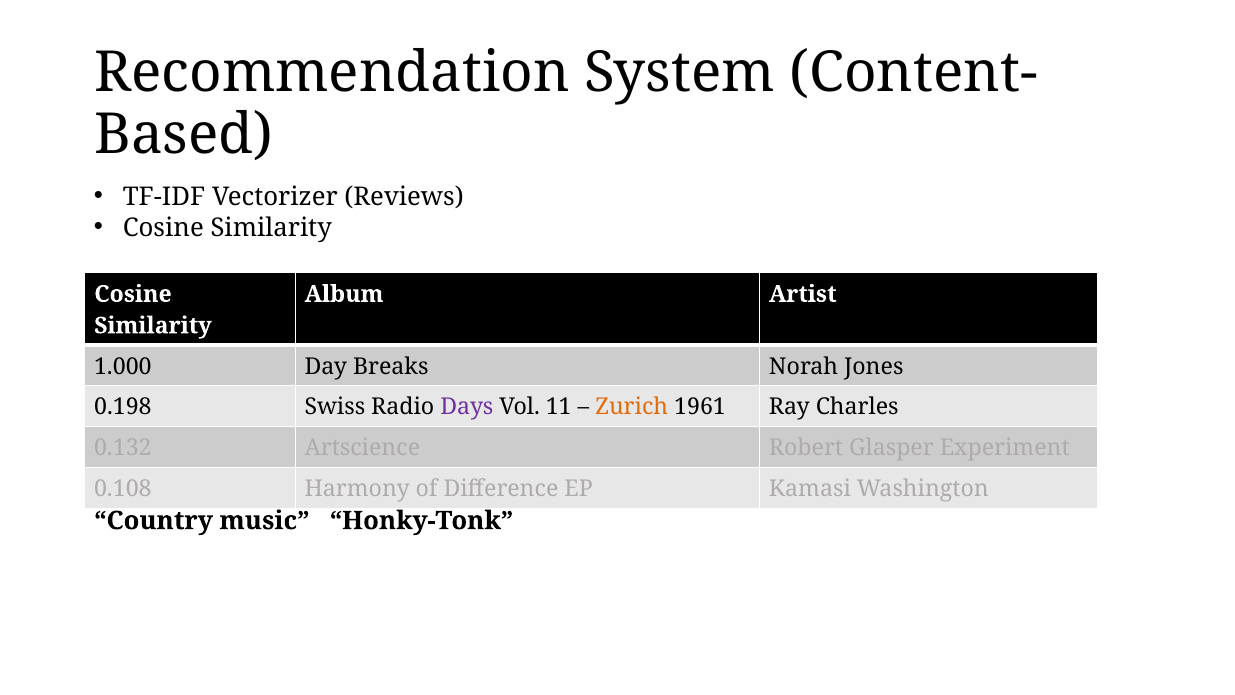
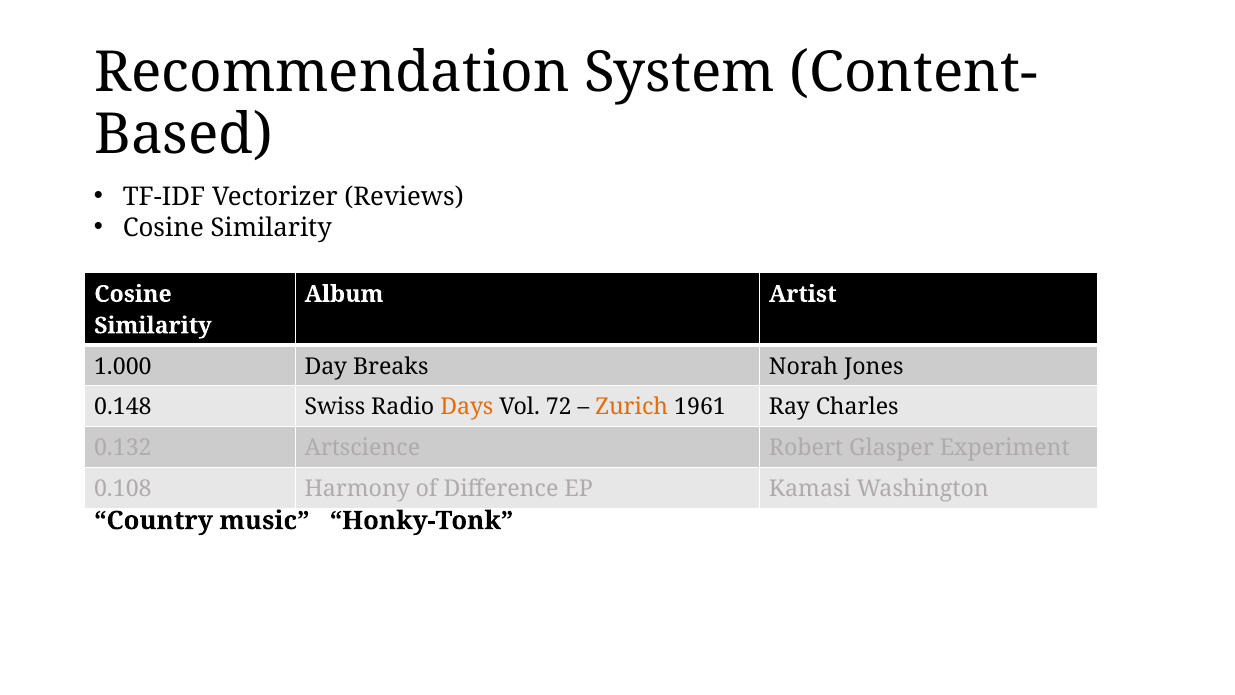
0.198: 0.198 -> 0.148
Days colour: purple -> orange
11: 11 -> 72
